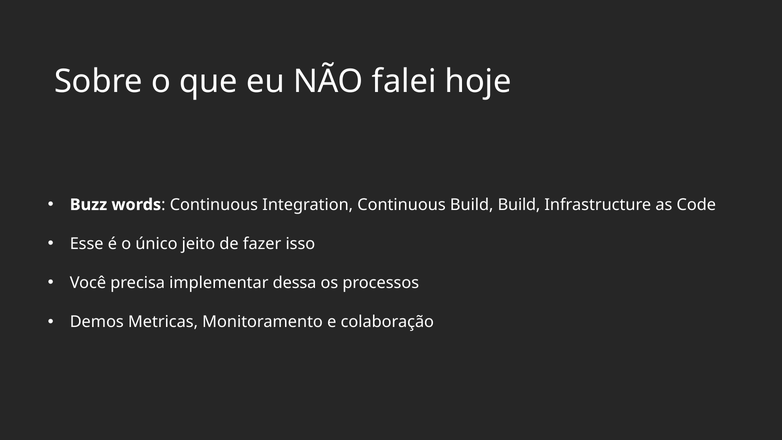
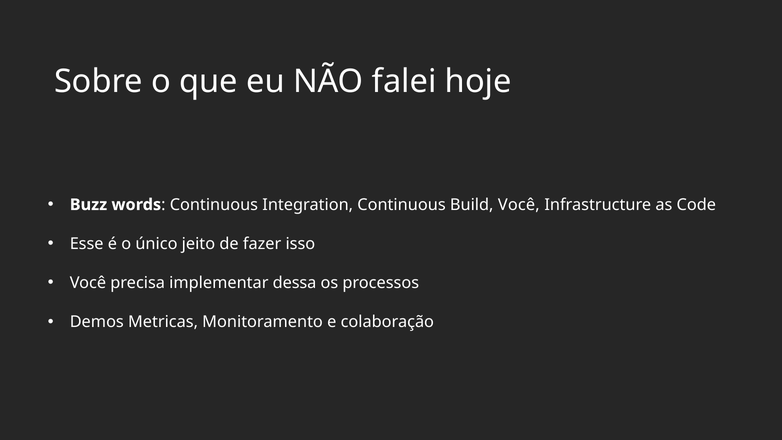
Build Build: Build -> Você
